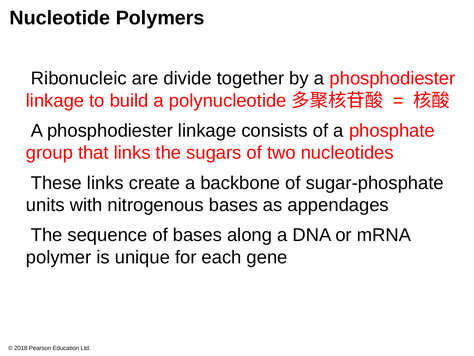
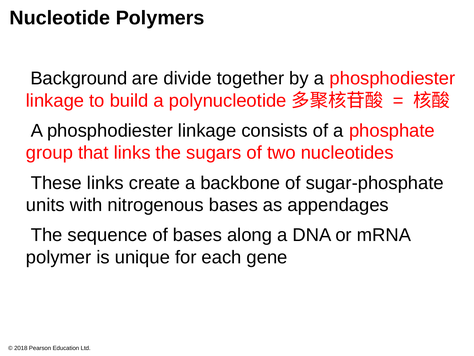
Ribonucleic: Ribonucleic -> Background
